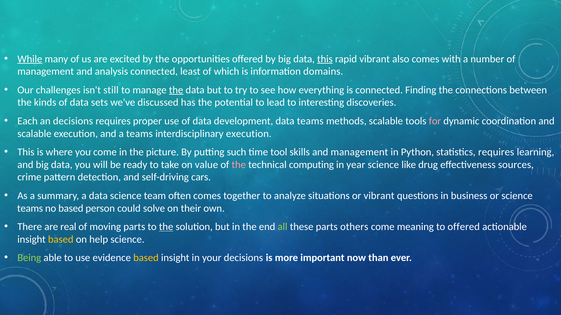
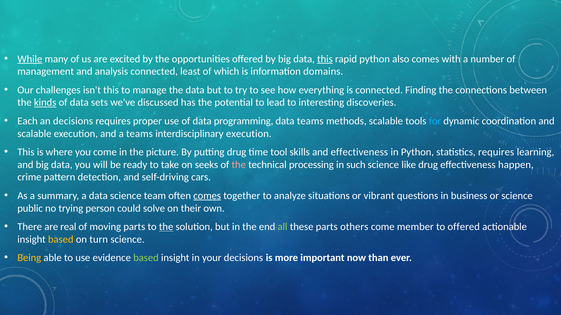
rapid vibrant: vibrant -> python
isn't still: still -> this
the at (176, 90) underline: present -> none
kinds underline: none -> present
development: development -> programming
for colour: pink -> light blue
putting such: such -> drug
and management: management -> effectiveness
value: value -> seeks
computing: computing -> processing
year: year -> such
sources: sources -> happen
comes at (207, 196) underline: none -> present
teams at (30, 209): teams -> public
no based: based -> trying
meaning: meaning -> member
help: help -> turn
Being colour: light green -> yellow
based at (146, 258) colour: yellow -> light green
